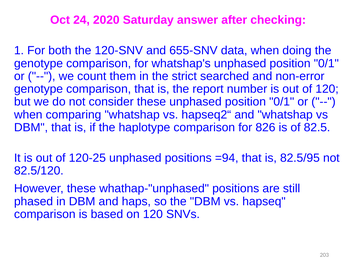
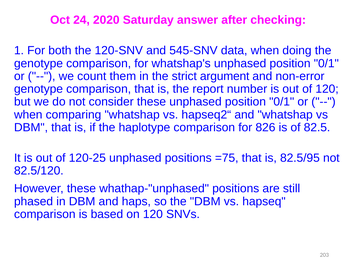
655-SNV: 655-SNV -> 545-SNV
searched: searched -> argument
=94: =94 -> =75
